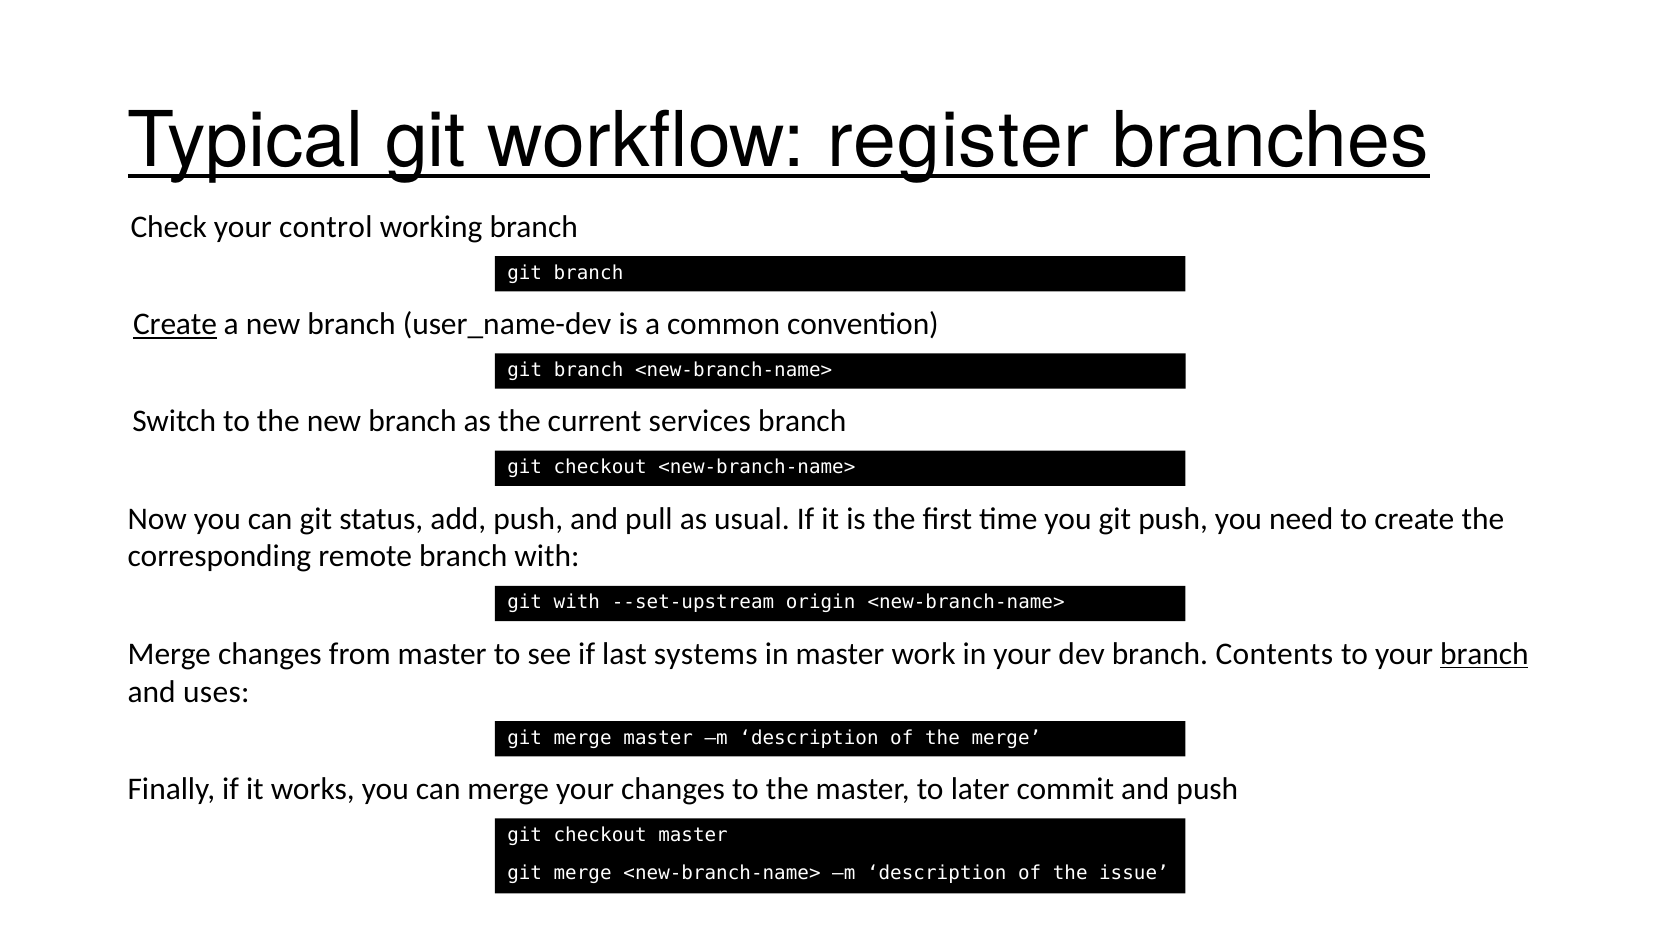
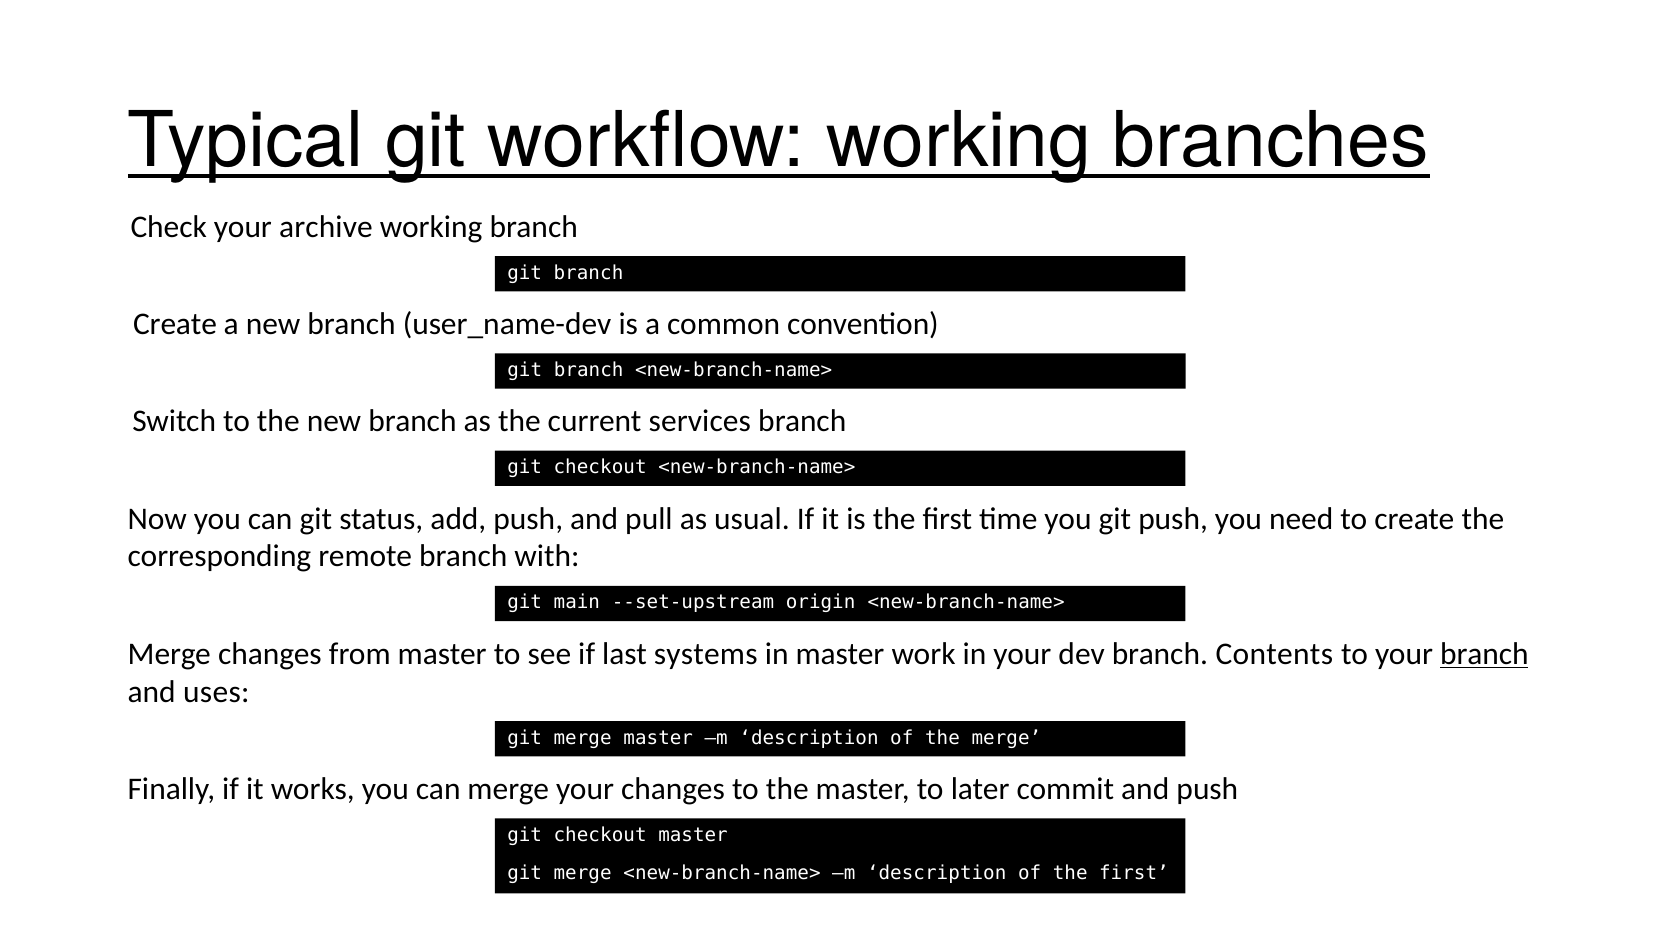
workflow register: register -> working
control: control -> archive
Create at (175, 324) underline: present -> none
git with: with -> main
of the issue: issue -> first
